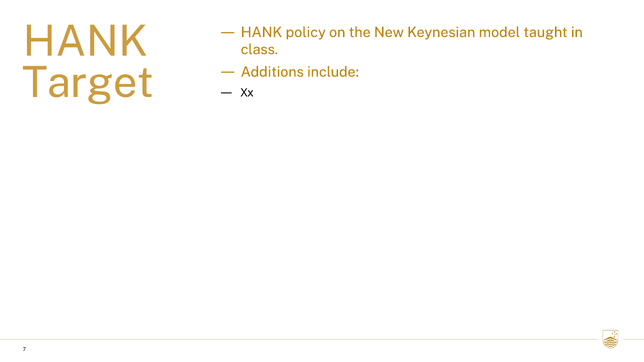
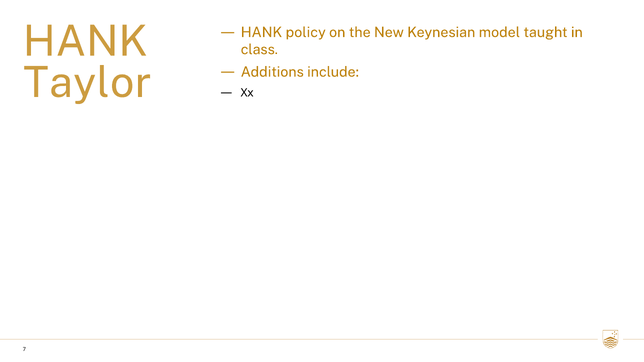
Target: Target -> Taylor
